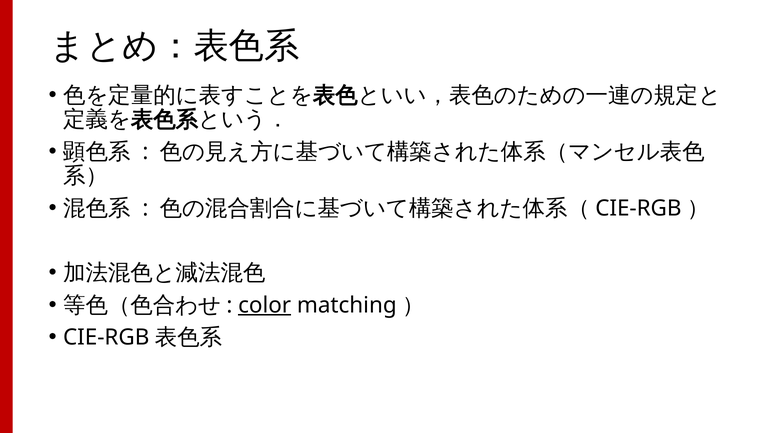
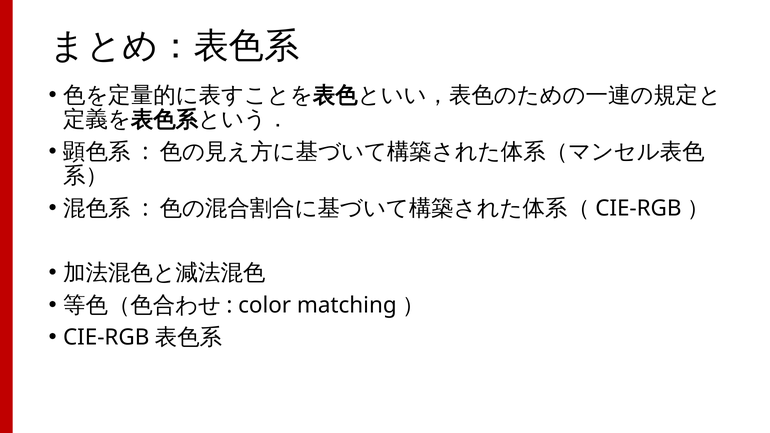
color underline: present -> none
